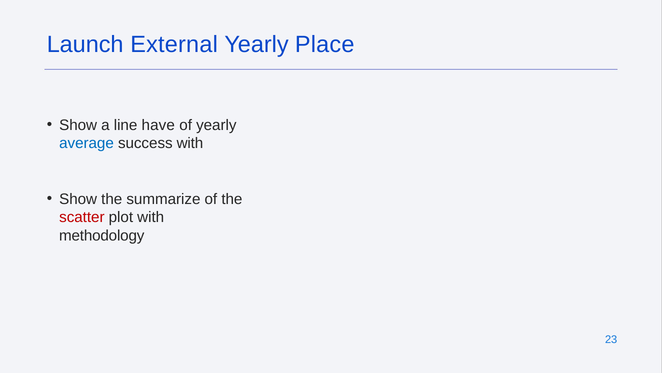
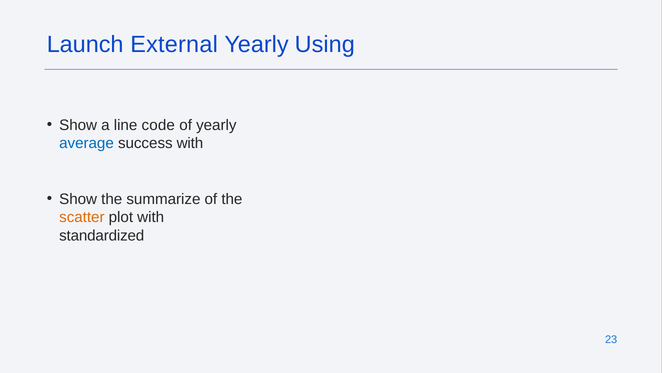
Place: Place -> Using
have: have -> code
scatter colour: red -> orange
methodology: methodology -> standardized
